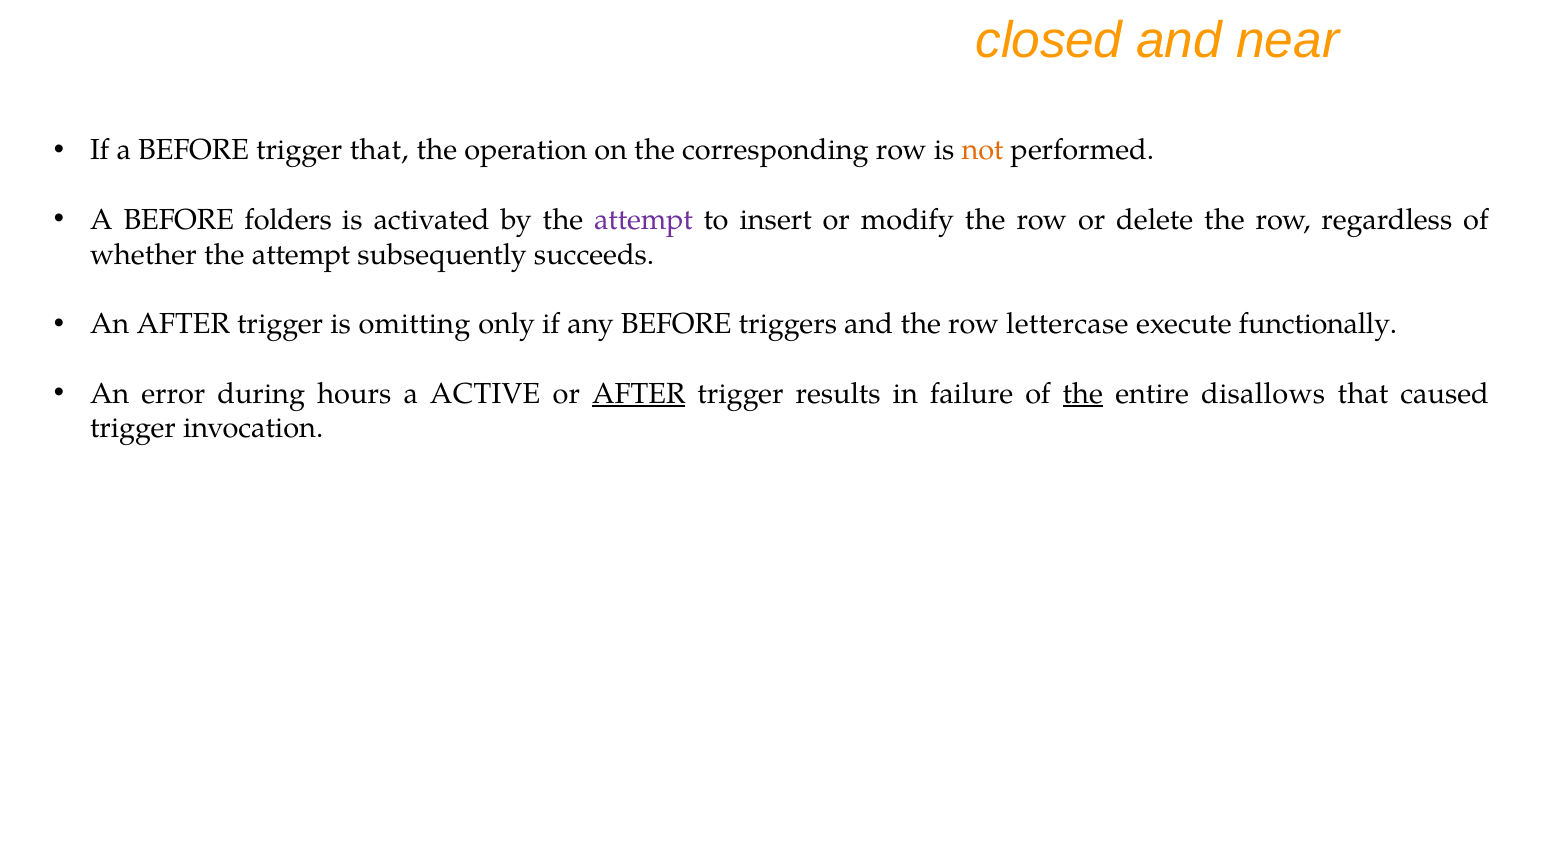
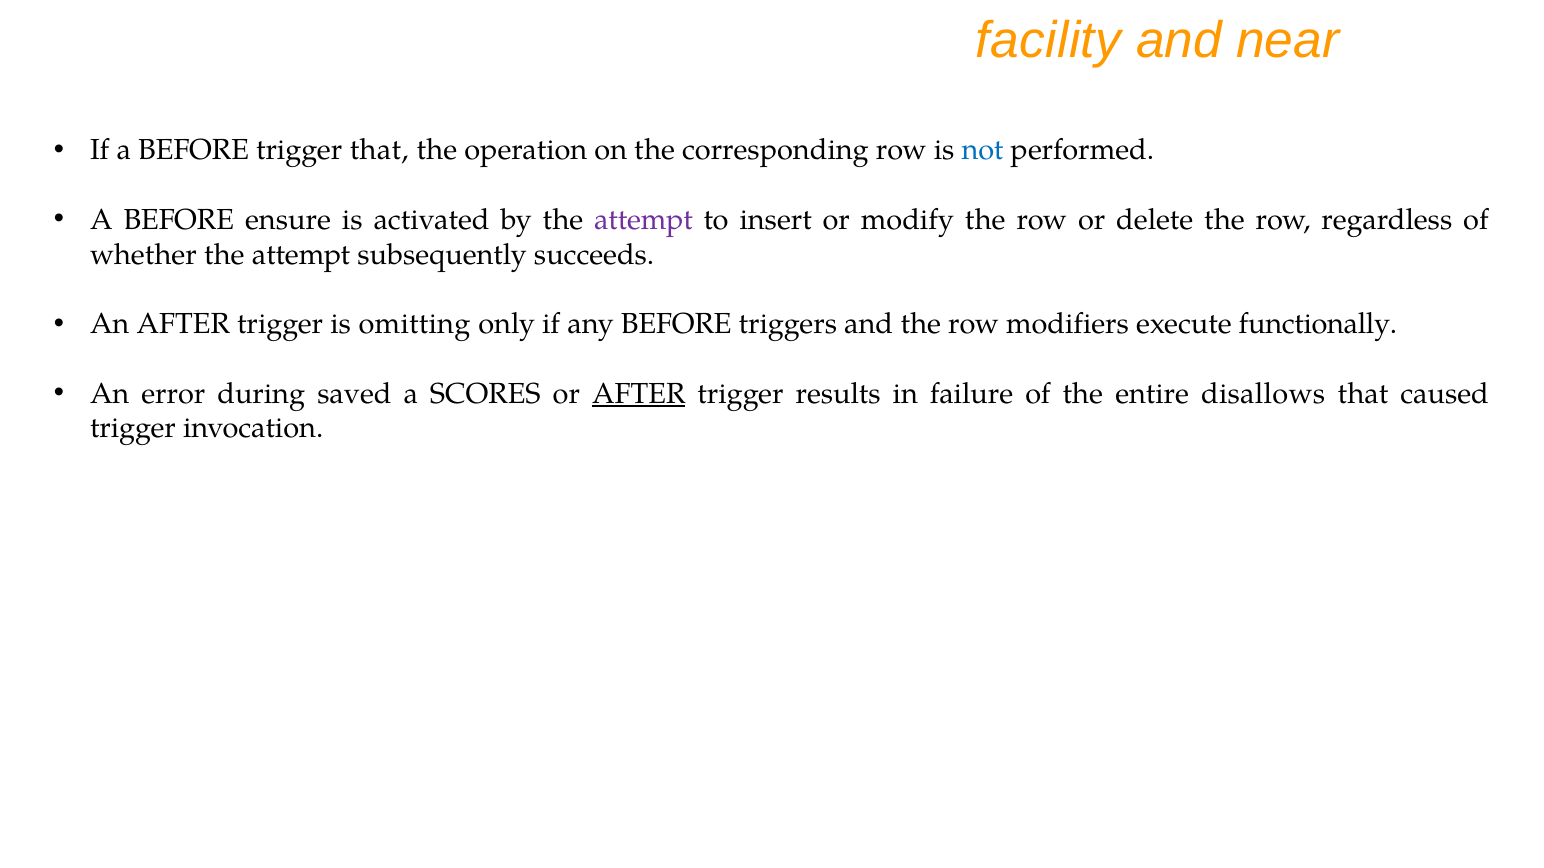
closed: closed -> facility
not colour: orange -> blue
folders: folders -> ensure
lettercase: lettercase -> modifiers
hours: hours -> saved
ACTIVE: ACTIVE -> SCORES
the at (1083, 394) underline: present -> none
